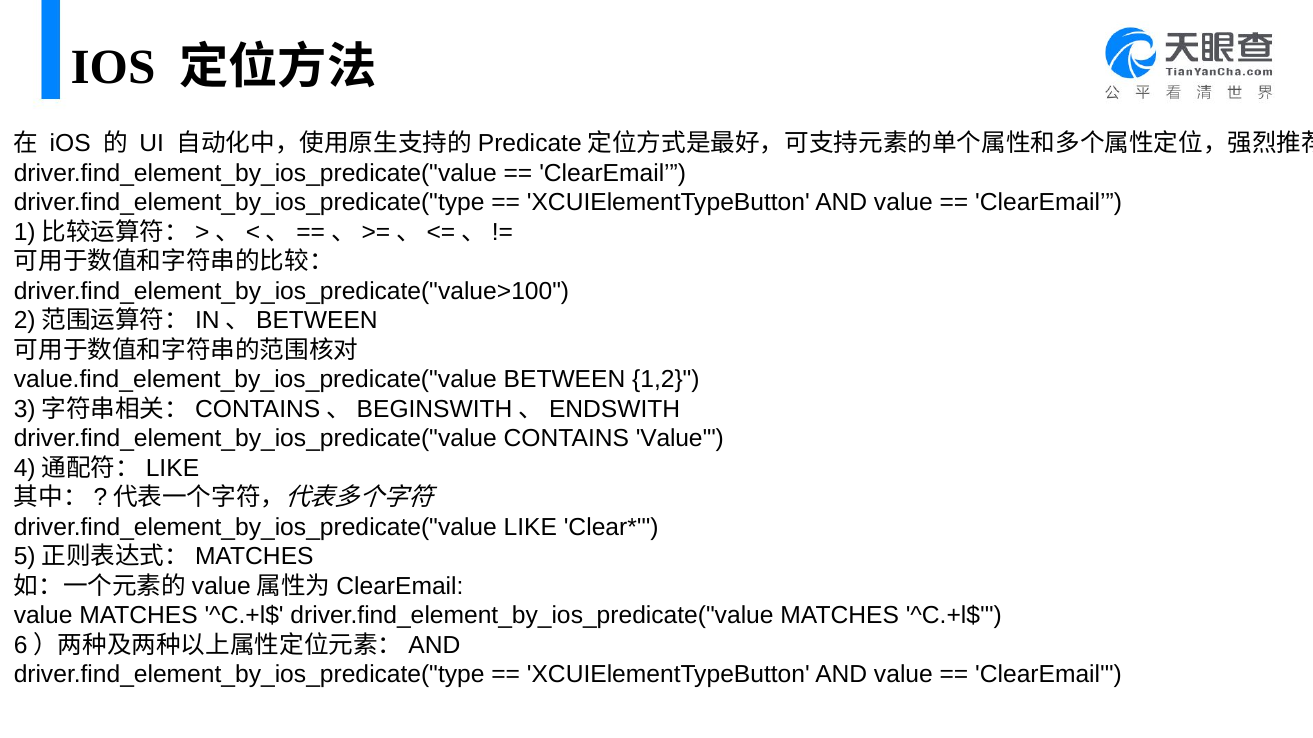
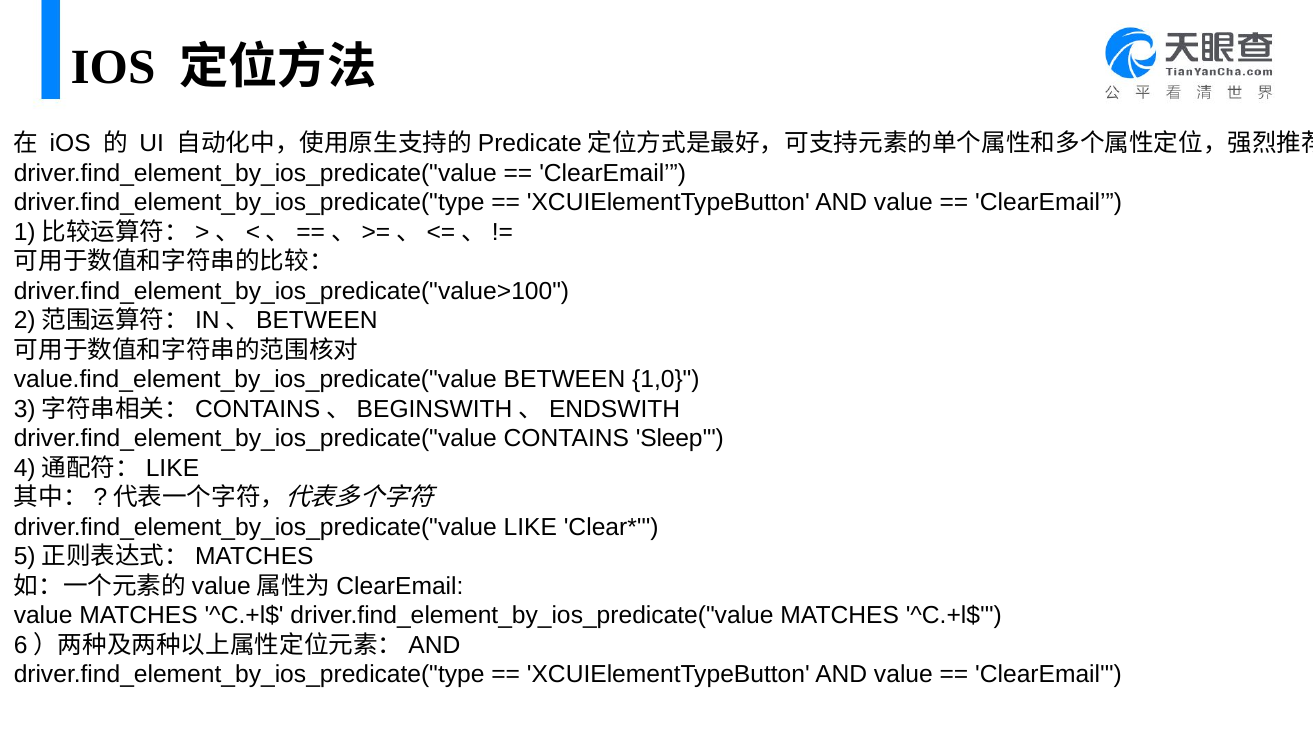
1,2: 1,2 -> 1,0
CONTAINS Value: Value -> Sleep
